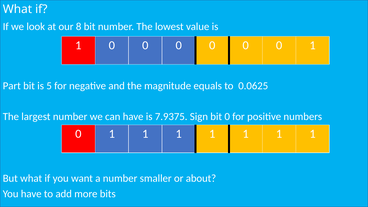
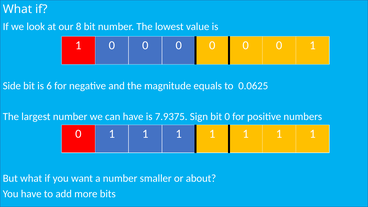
Part: Part -> Side
5: 5 -> 6
